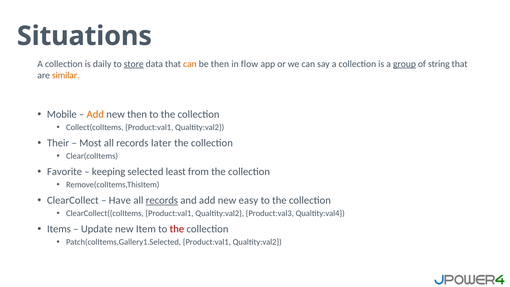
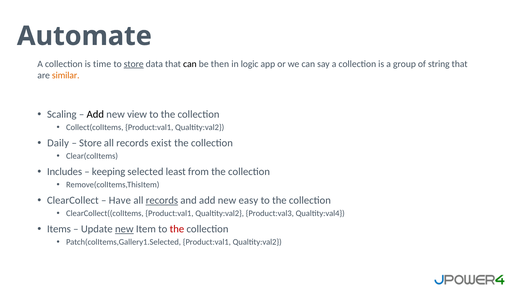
Situations: Situations -> Automate
daily: daily -> time
can at (190, 64) colour: orange -> black
flow: flow -> logic
group underline: present -> none
Mobile: Mobile -> Scaling
Add at (95, 114) colour: orange -> black
new then: then -> view
Their: Their -> Daily
Most at (90, 143): Most -> Store
later: later -> exist
Favorite: Favorite -> Includes
new at (124, 229) underline: none -> present
